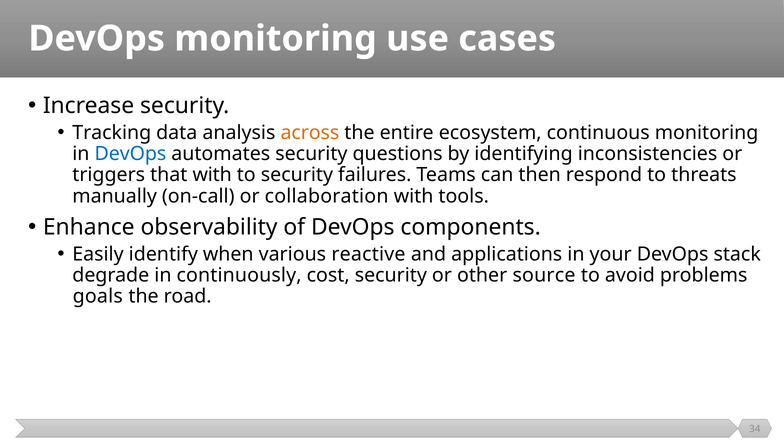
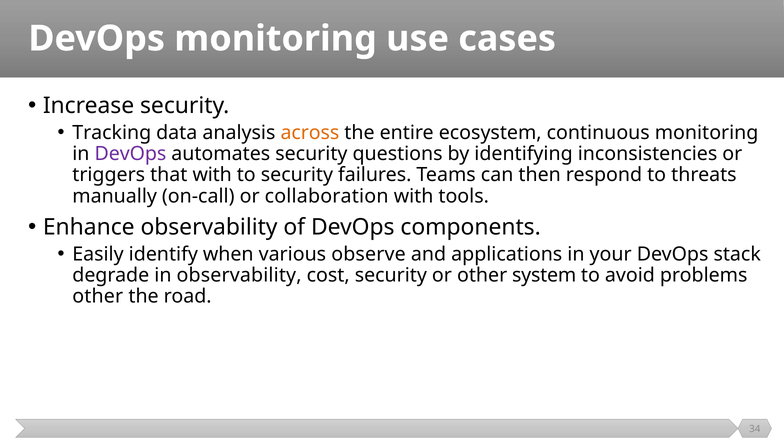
DevOps at (130, 154) colour: blue -> purple
reactive: reactive -> observe
in continuously: continuously -> observability
source: source -> system
goals at (98, 296): goals -> other
